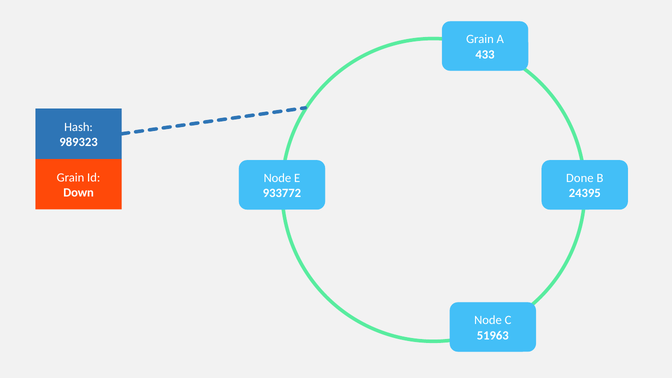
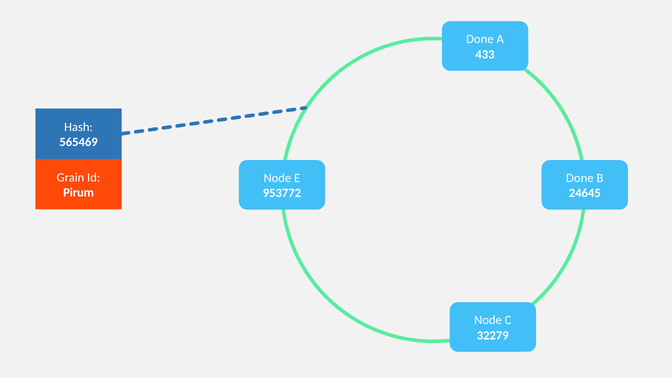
Grain at (480, 39): Grain -> Done
989323: 989323 -> 565469
Down: Down -> Pirum
933772: 933772 -> 953772
24395: 24395 -> 24645
51963: 51963 -> 32279
